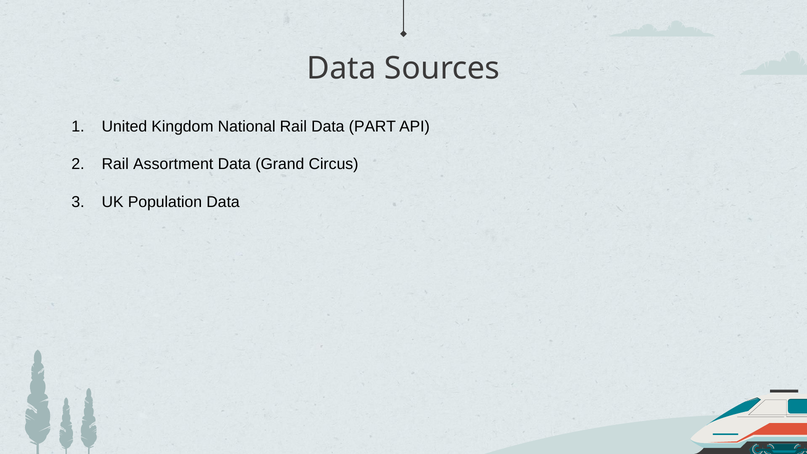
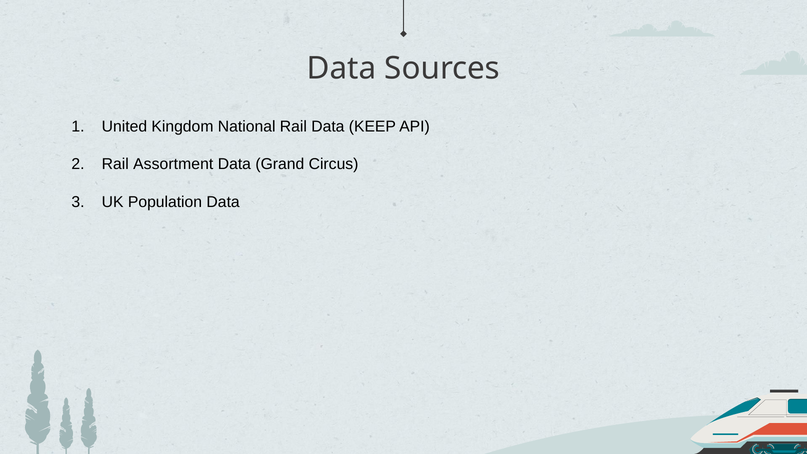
PART: PART -> KEEP
